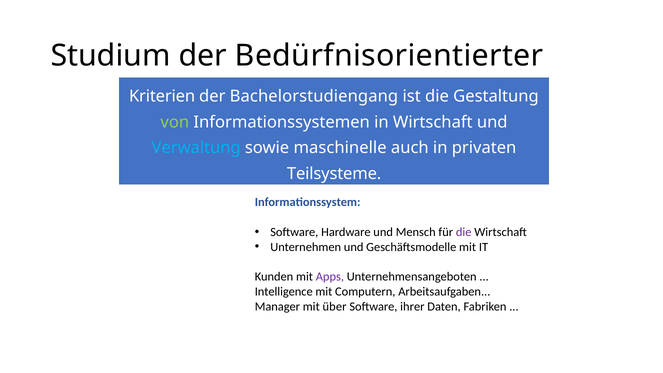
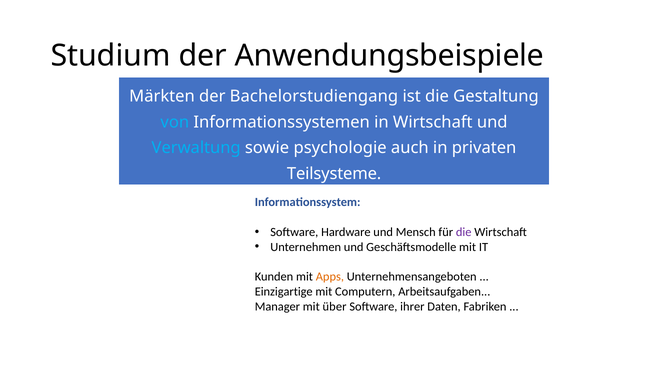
Bedürfnisorientierter: Bedürfnisorientierter -> Anwendungsbeispiele
Kriterien: Kriterien -> Märkten
von colour: light green -> light blue
maschinelle: maschinelle -> psychologie
Apps colour: purple -> orange
Intelligence: Intelligence -> Einzigartige
